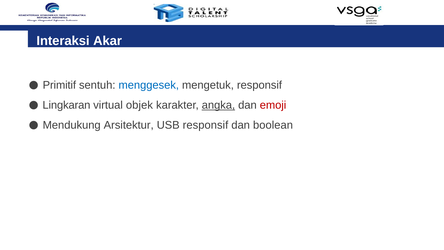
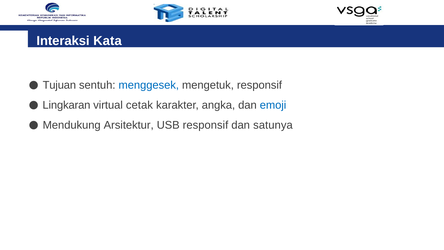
Akar: Akar -> Kata
Primitif: Primitif -> Tujuan
objek: objek -> cetak
angka underline: present -> none
emoji colour: red -> blue
boolean: boolean -> satunya
